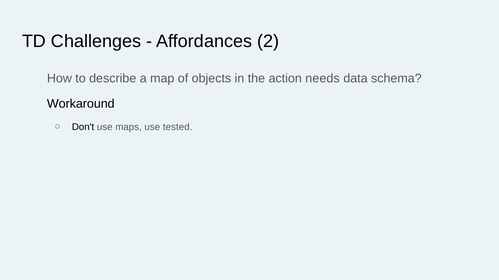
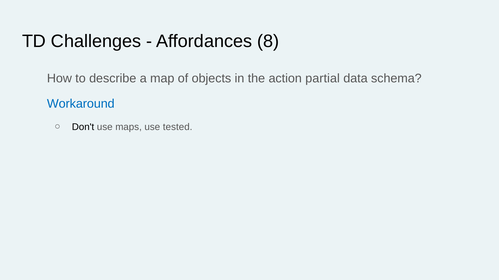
2: 2 -> 8
needs: needs -> partial
Workaround colour: black -> blue
